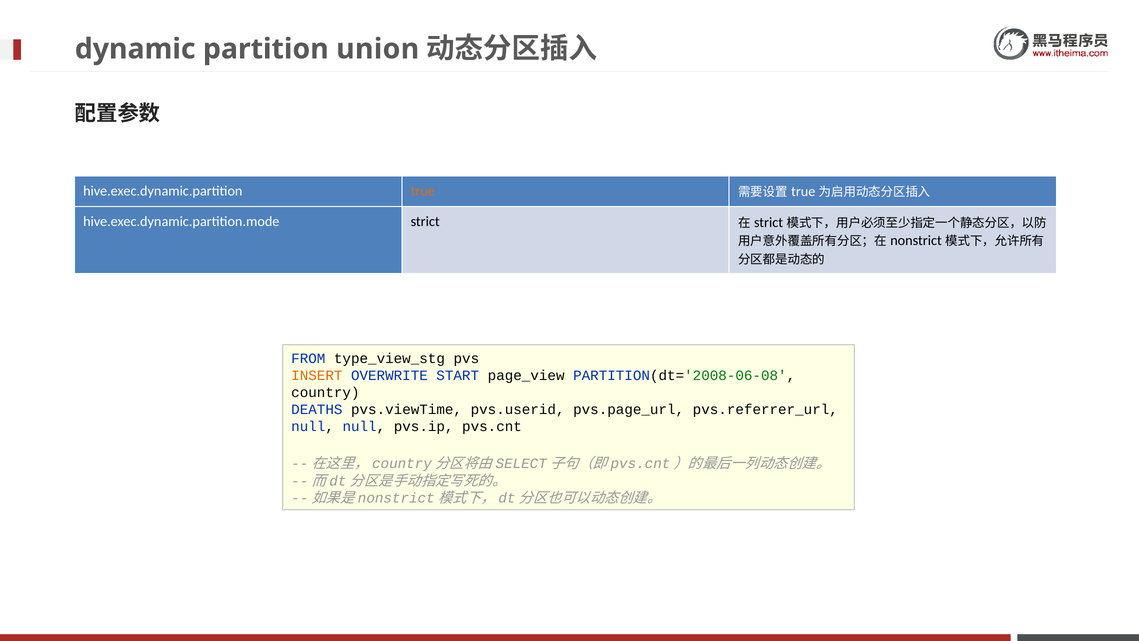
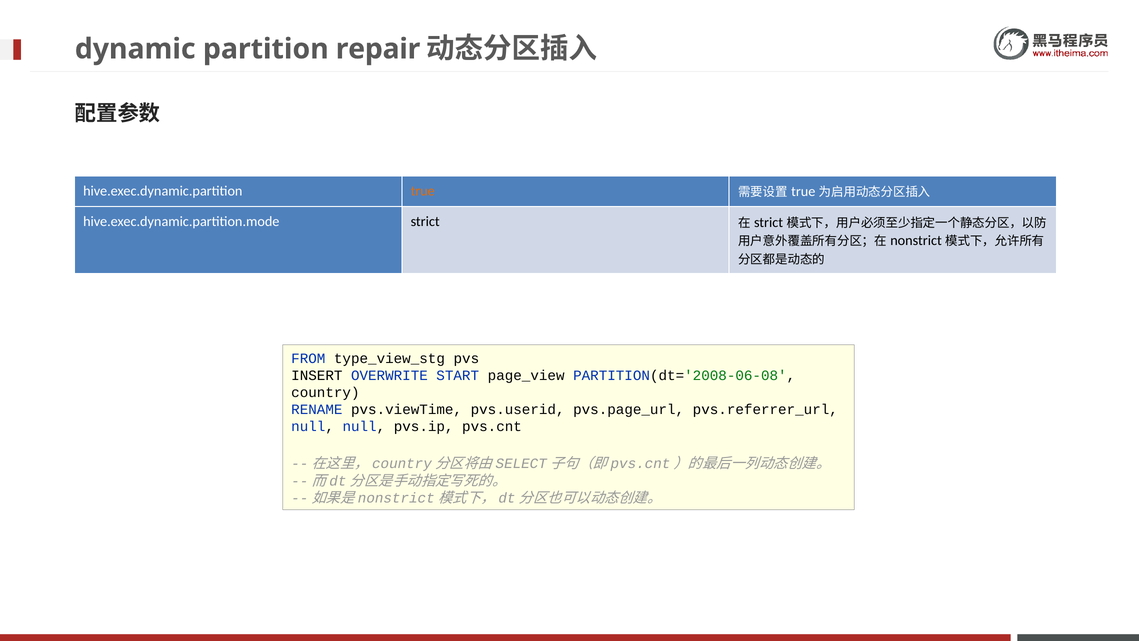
union: union -> repair
INSERT colour: orange -> black
DEATHS: DEATHS -> RENAME
